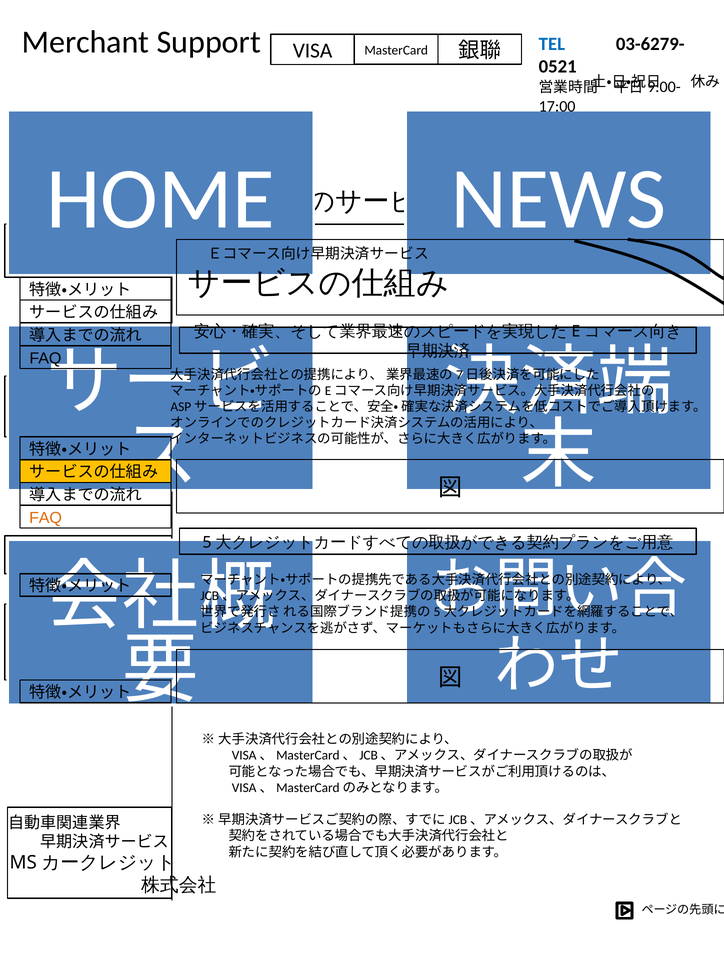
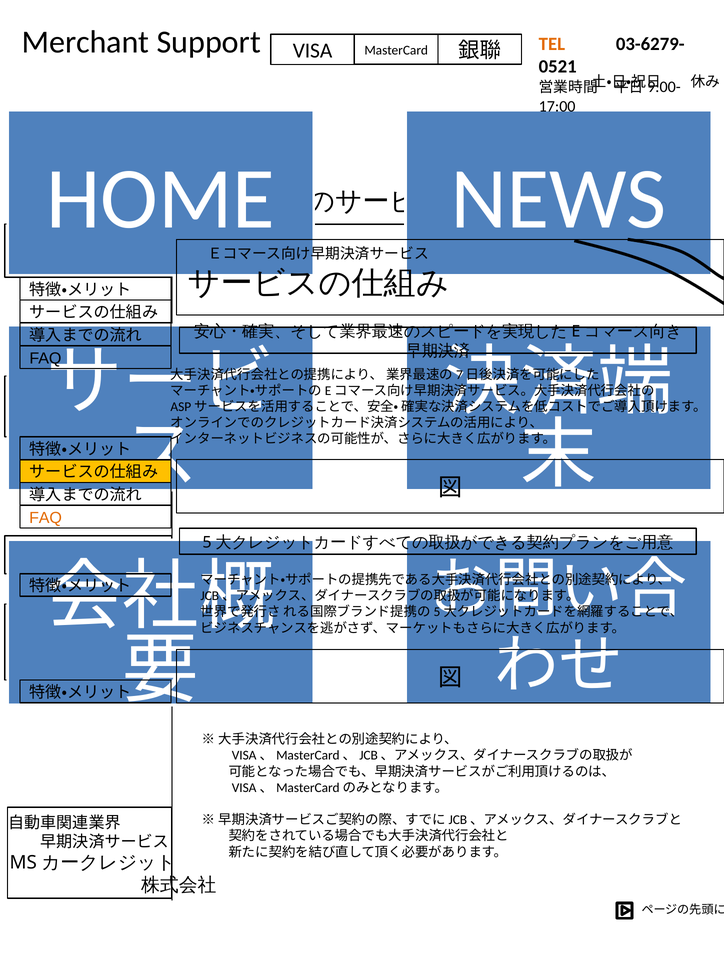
TEL colour: blue -> orange
